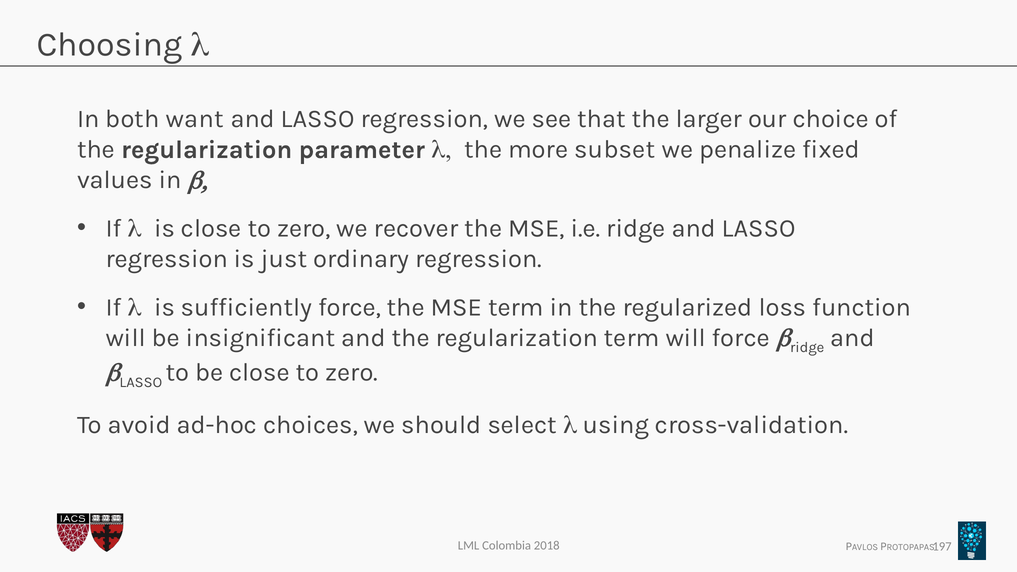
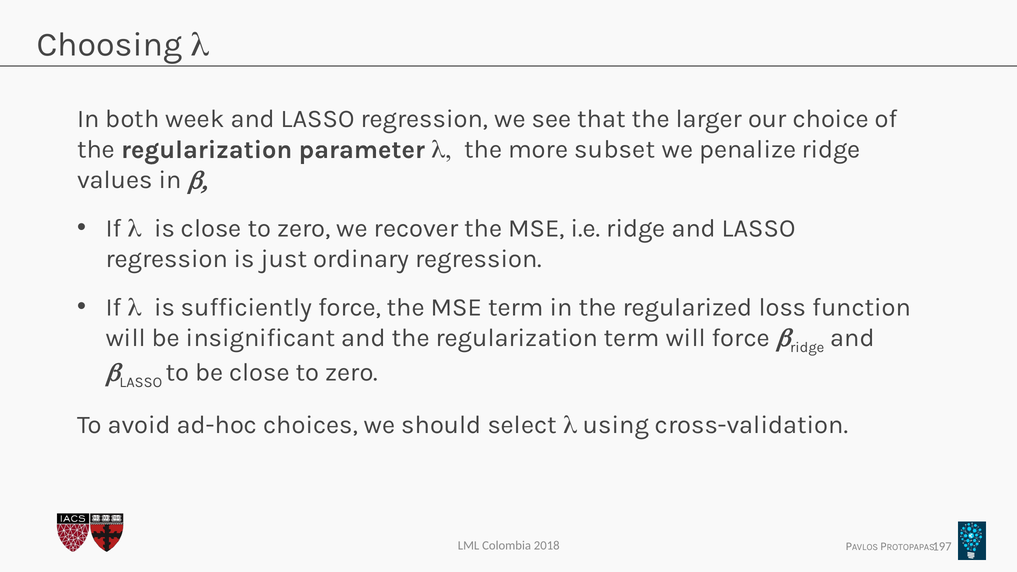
want: want -> week
penalize fixed: fixed -> ridge
